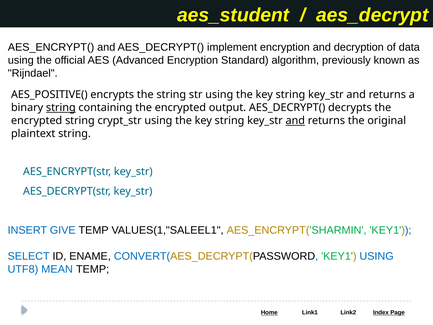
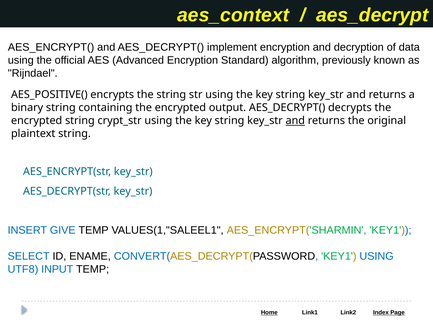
aes_student: aes_student -> aes_context
string at (61, 108) underline: present -> none
MEAN: MEAN -> INPUT
